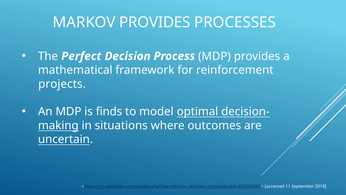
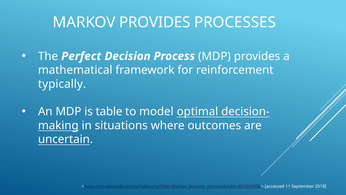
projects: projects -> typically
finds: finds -> table
